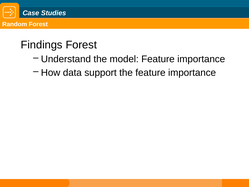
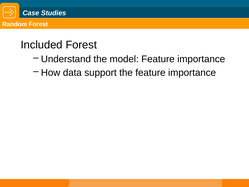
Findings: Findings -> Included
